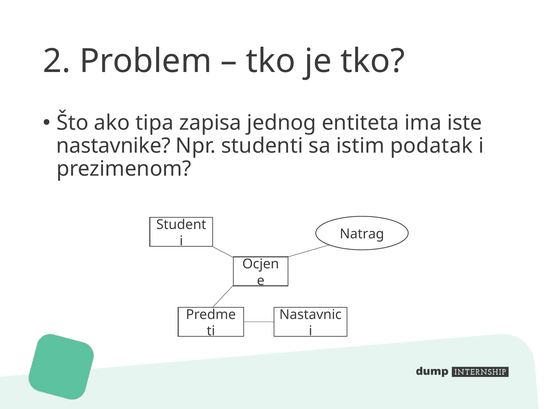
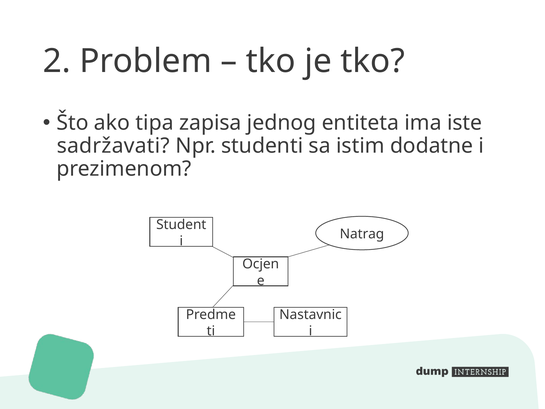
nastavnike: nastavnike -> sadržavati
podatak: podatak -> dodatne
